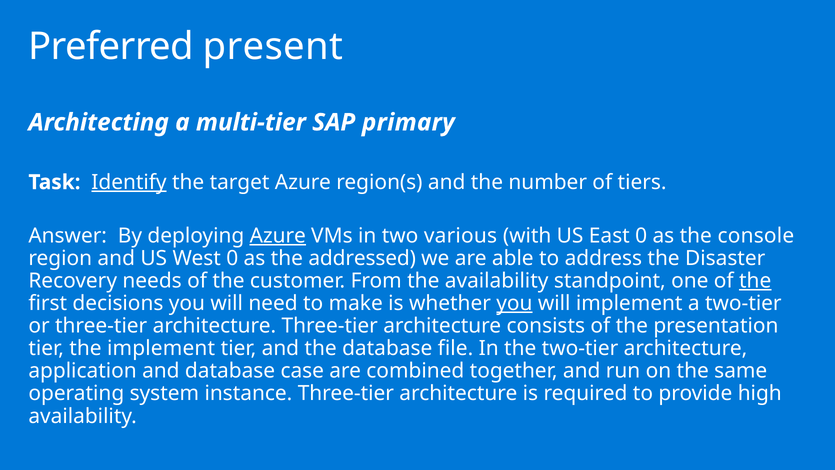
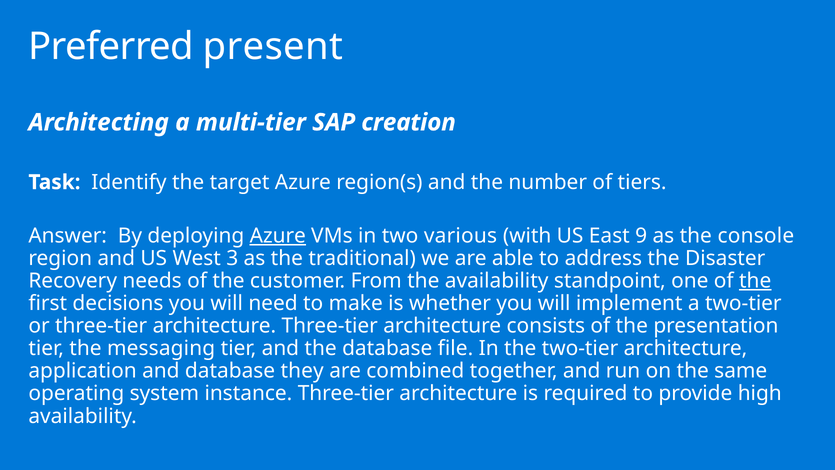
primary: primary -> creation
Identify underline: present -> none
East 0: 0 -> 9
West 0: 0 -> 3
addressed: addressed -> traditional
you at (514, 303) underline: present -> none
the implement: implement -> messaging
case: case -> they
